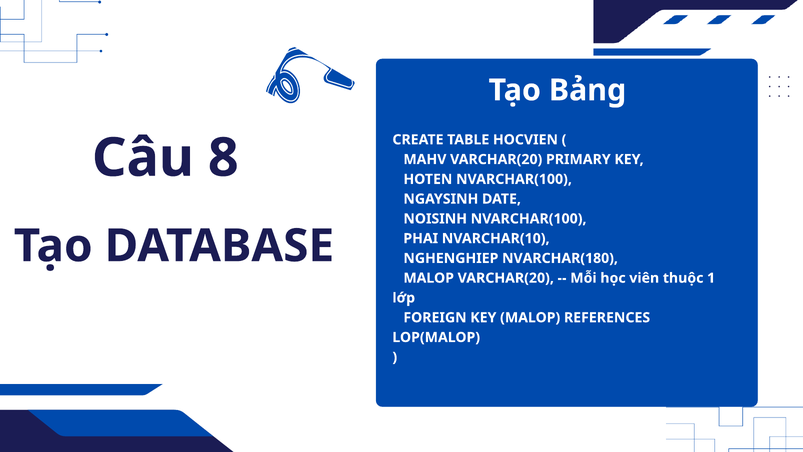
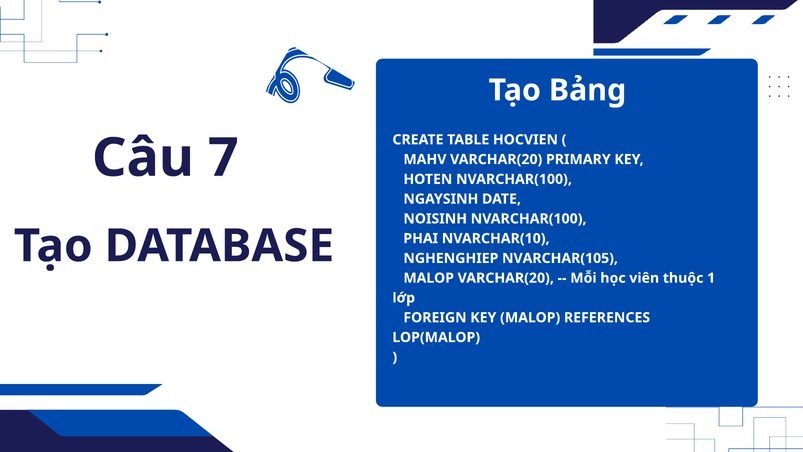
8: 8 -> 7
NVARCHAR(180: NVARCHAR(180 -> NVARCHAR(105
